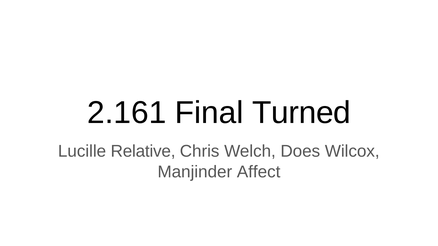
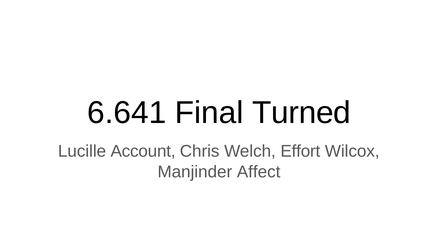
2.161: 2.161 -> 6.641
Relative: Relative -> Account
Does: Does -> Effort
